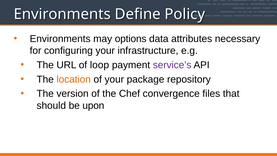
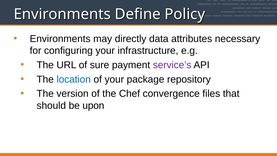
options: options -> directly
loop: loop -> sure
location colour: orange -> blue
